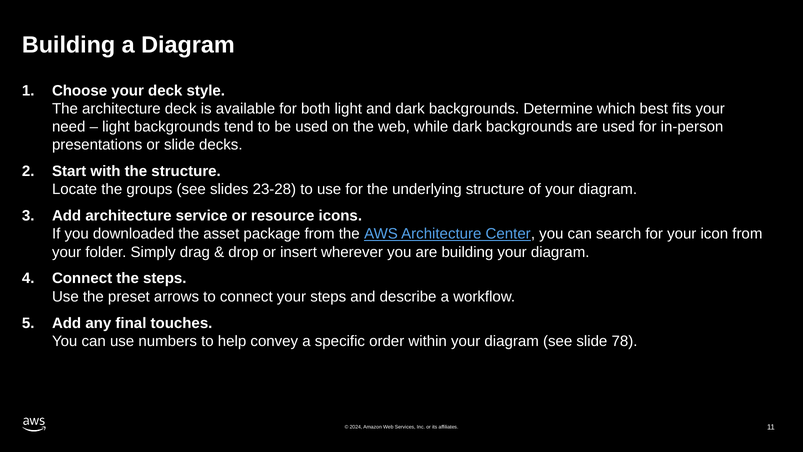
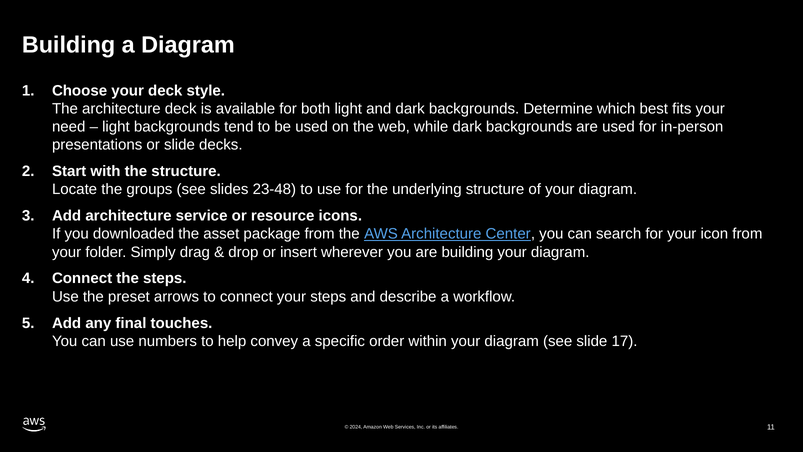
23-28: 23-28 -> 23-48
78: 78 -> 17
